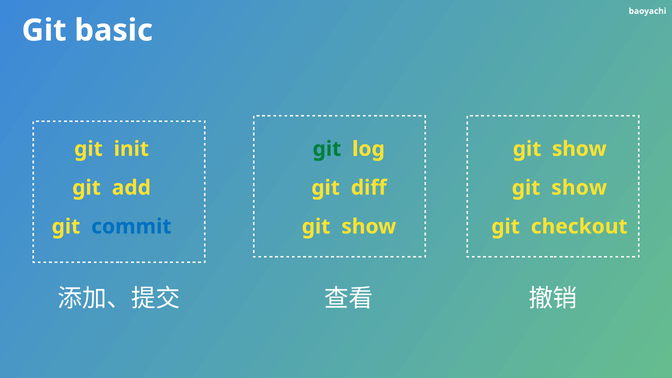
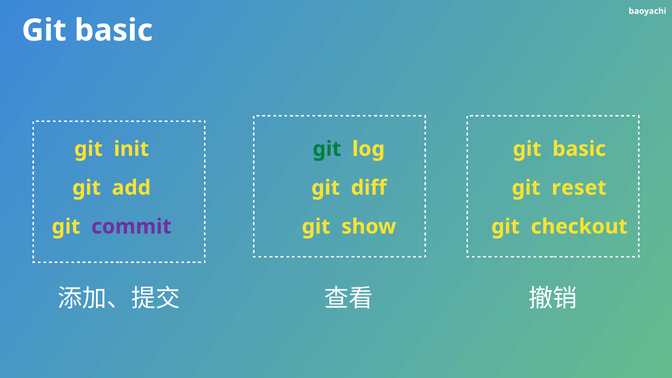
show at (579, 149): show -> basic
show at (579, 188): show -> reset
commit colour: blue -> purple
